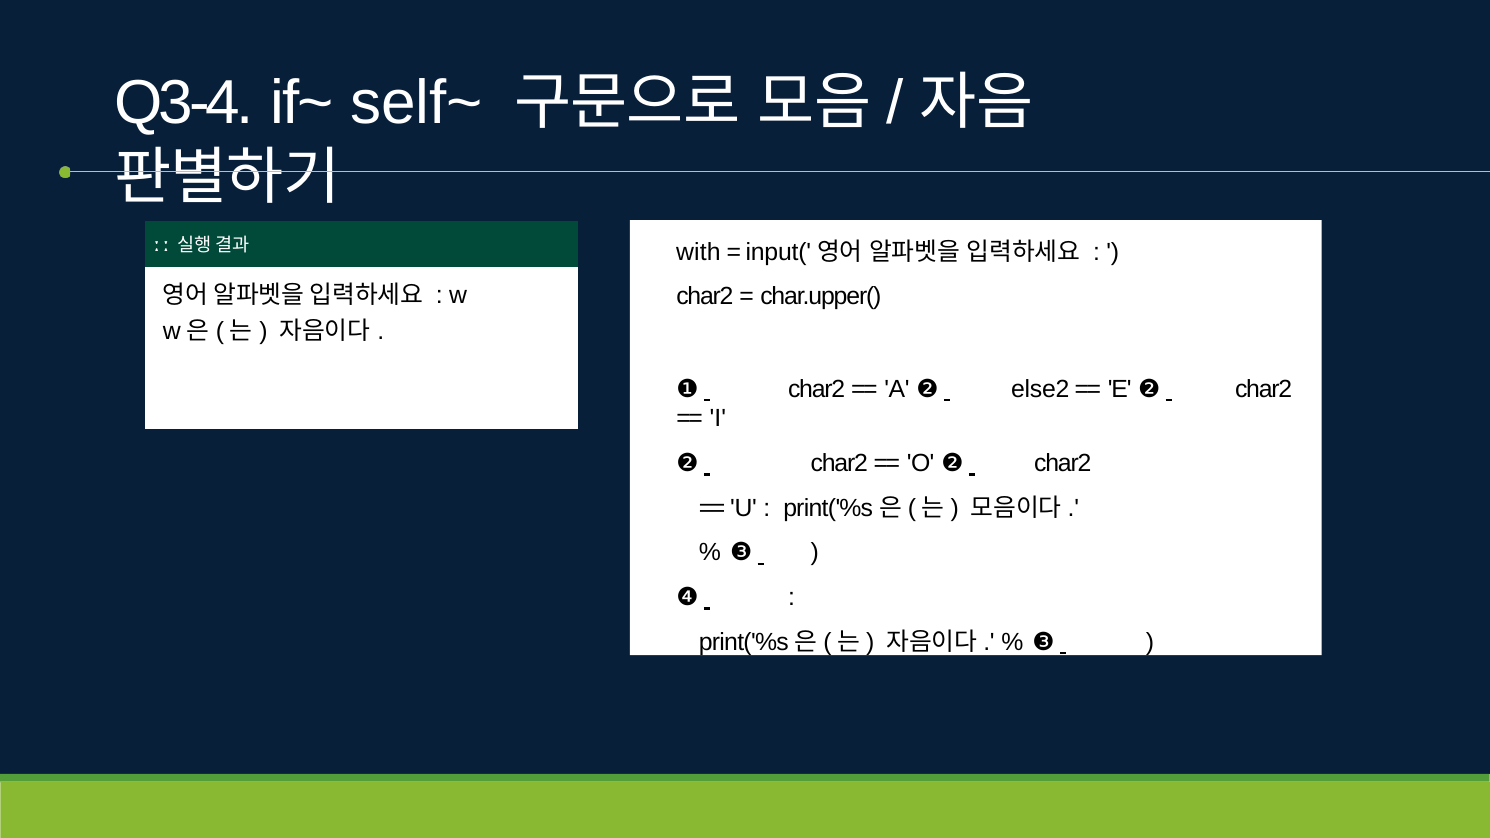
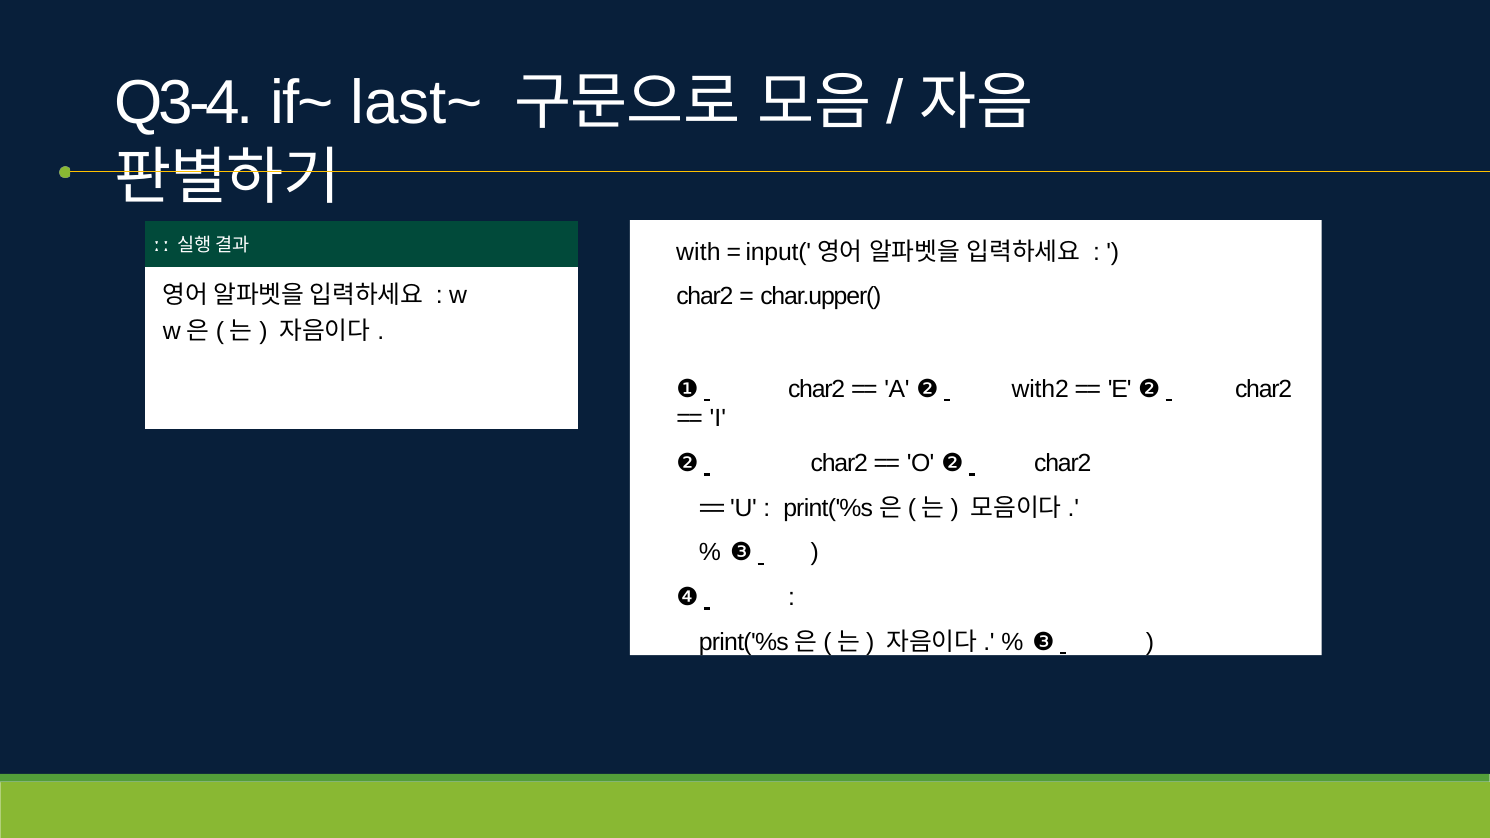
self~: self~ -> last~
else2: else2 -> with2
